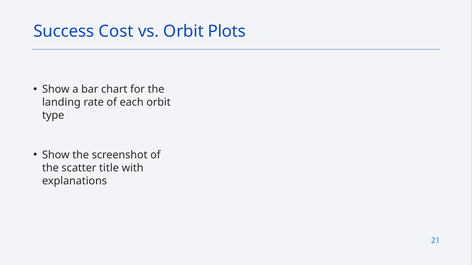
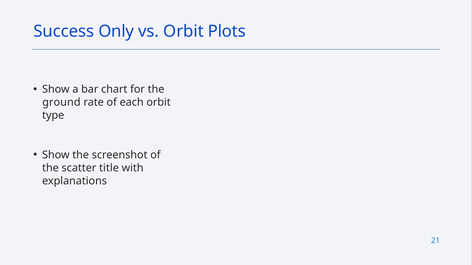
Cost: Cost -> Only
landing: landing -> ground
